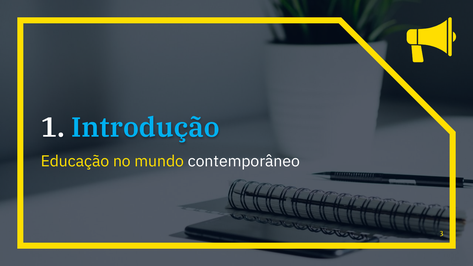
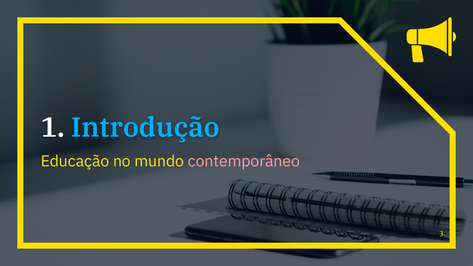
contemporâneo colour: white -> pink
